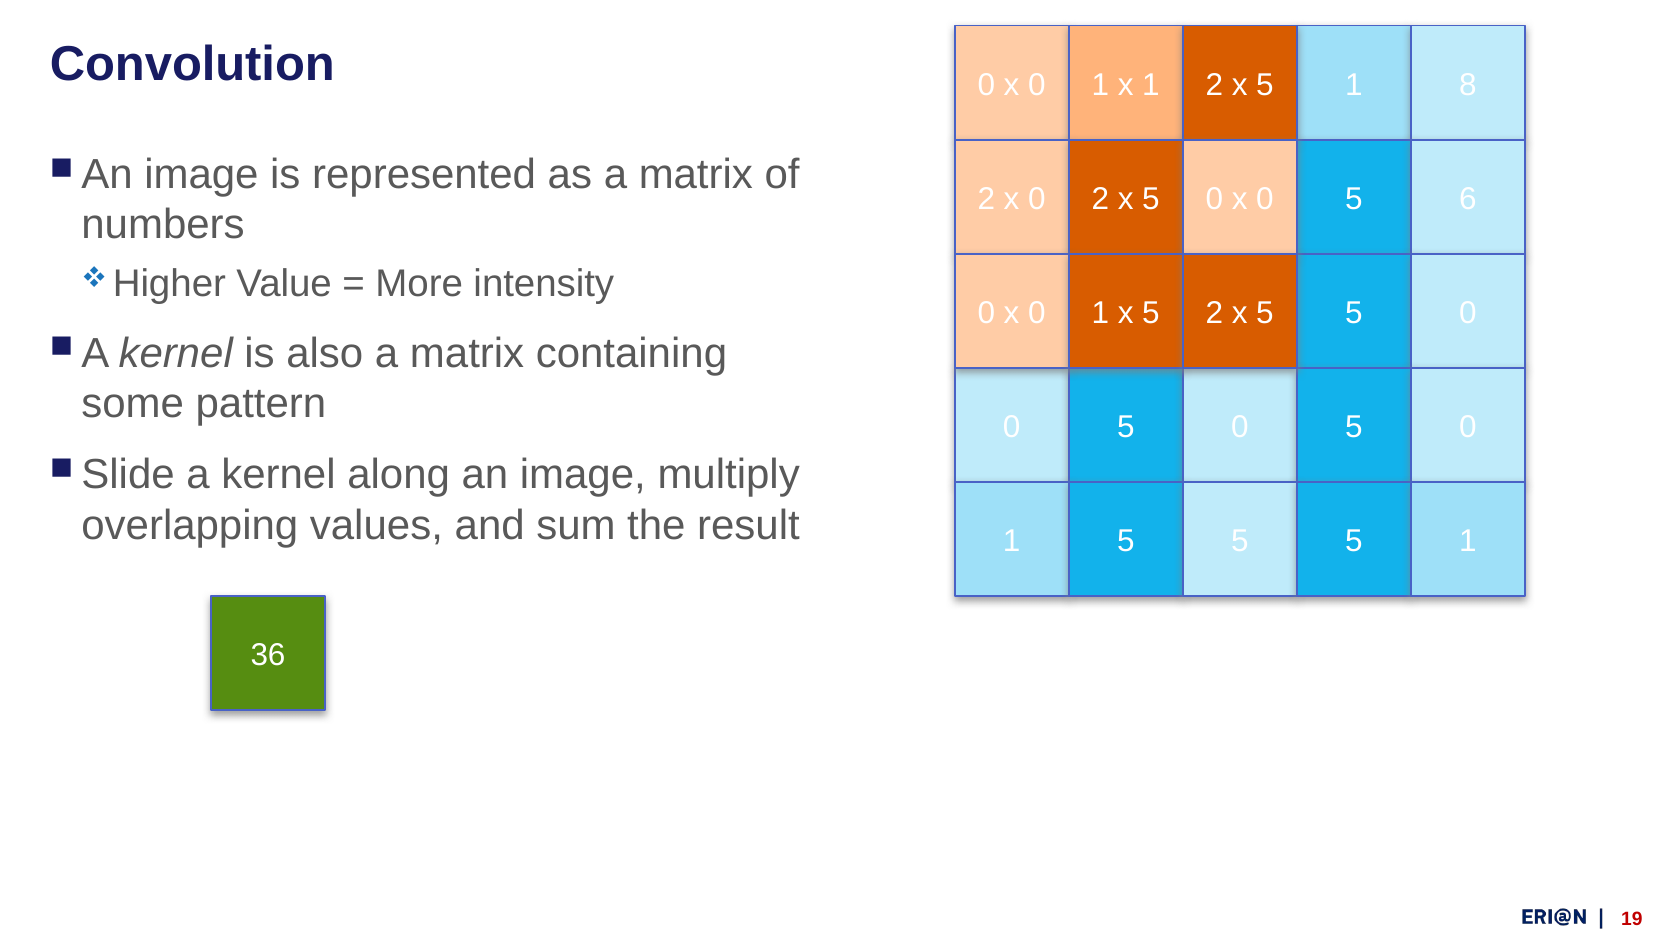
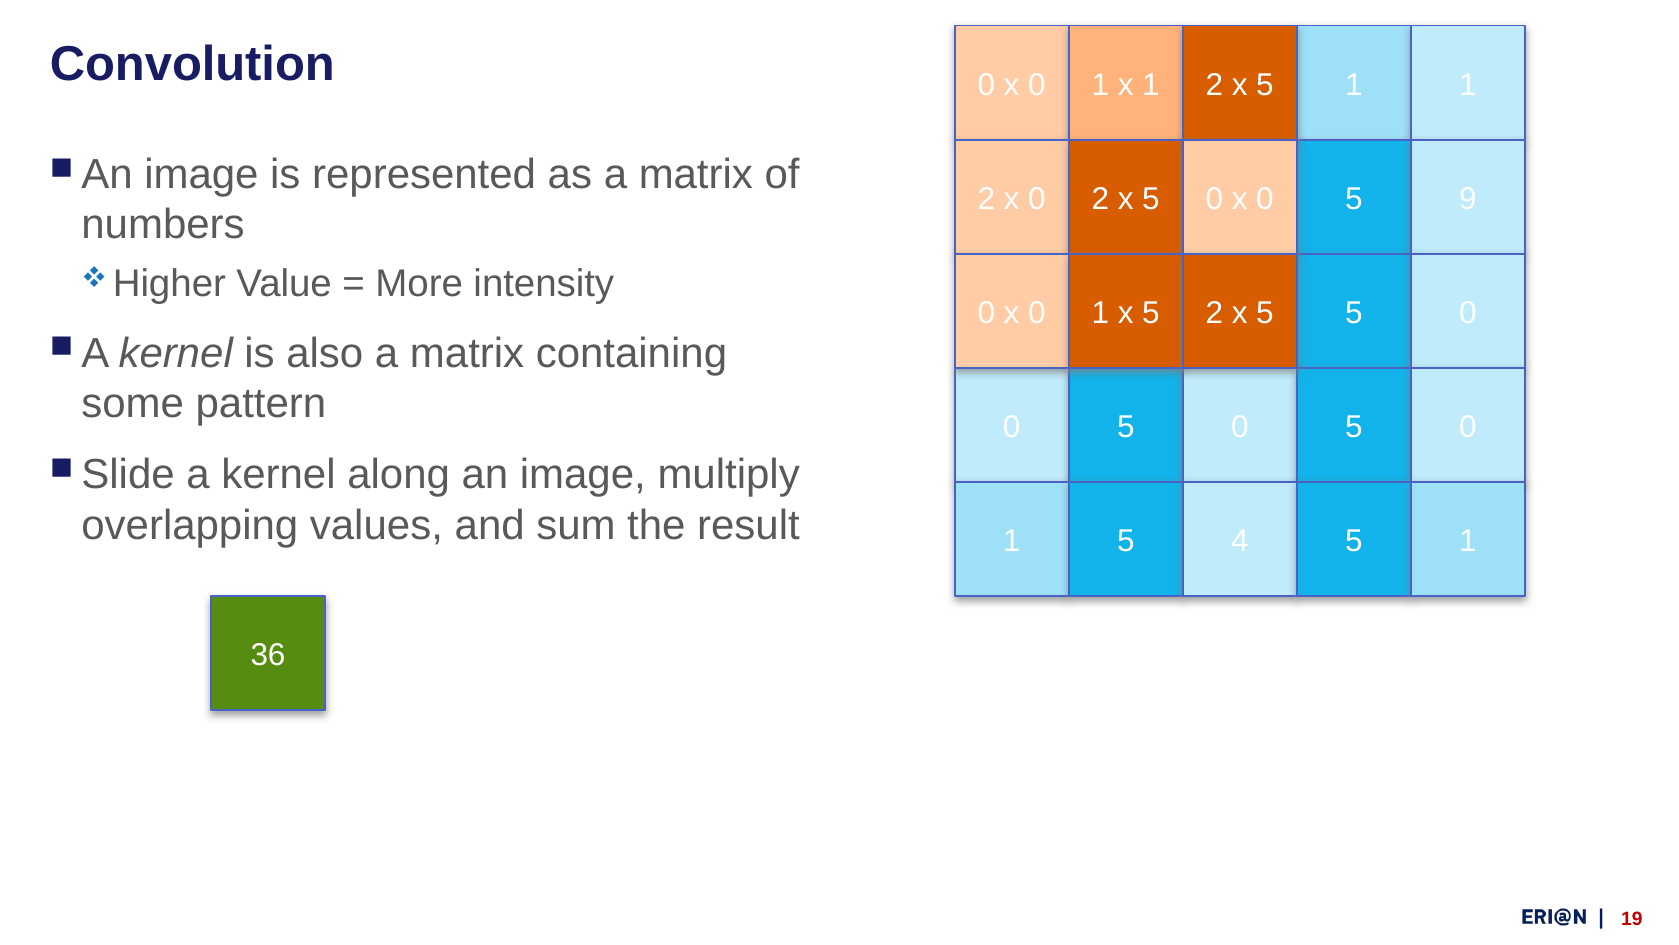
1 8: 8 -> 1
6: 6 -> 9
1 5 5: 5 -> 4
